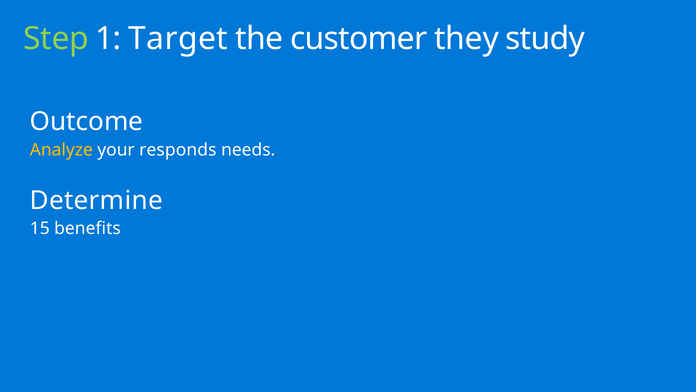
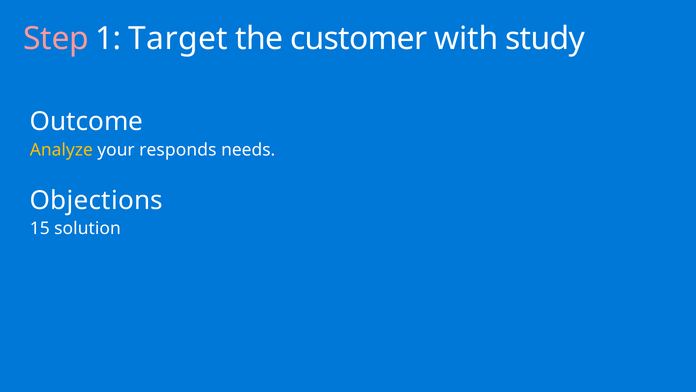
Step colour: light green -> pink
they: they -> with
Determine: Determine -> Objections
benefits: benefits -> solution
